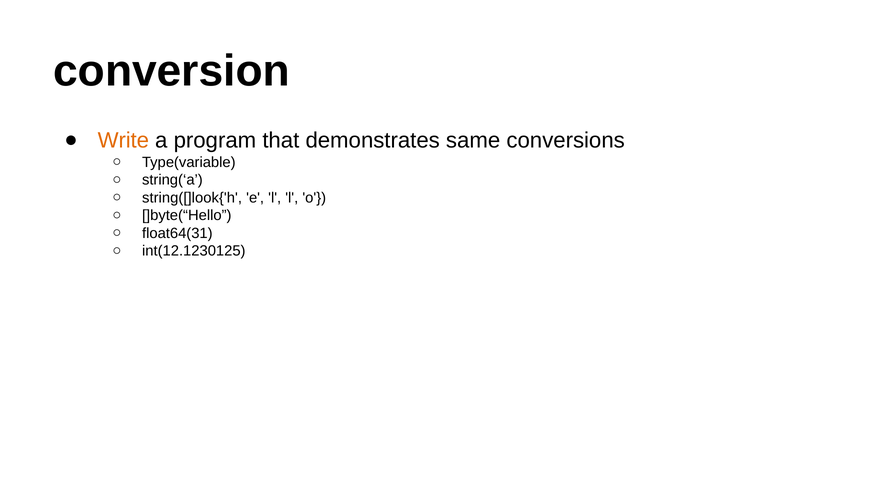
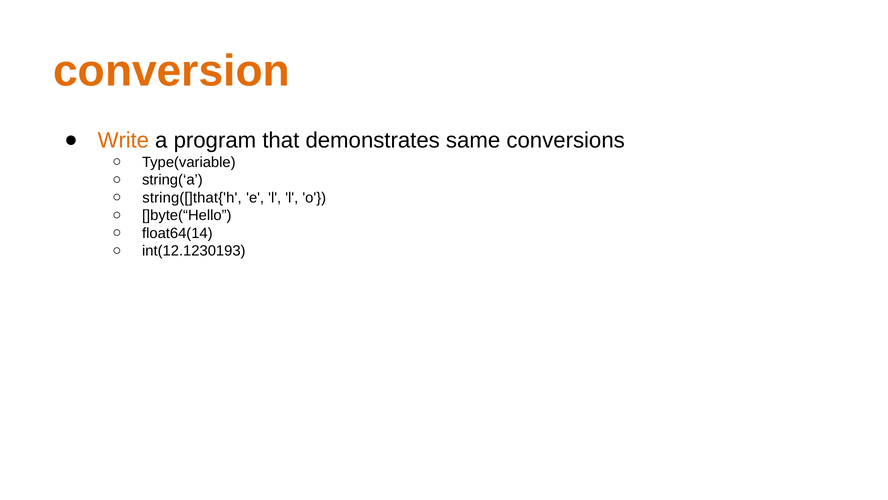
conversion colour: black -> orange
string([]look{'h: string([]look{'h -> string([]that{'h
float64(31: float64(31 -> float64(14
int(12.1230125: int(12.1230125 -> int(12.1230193
